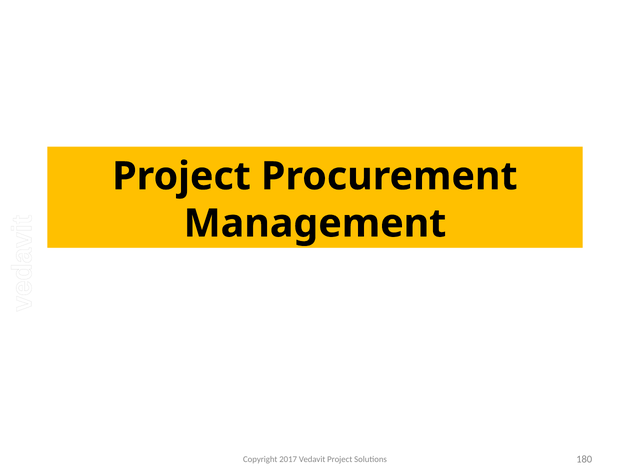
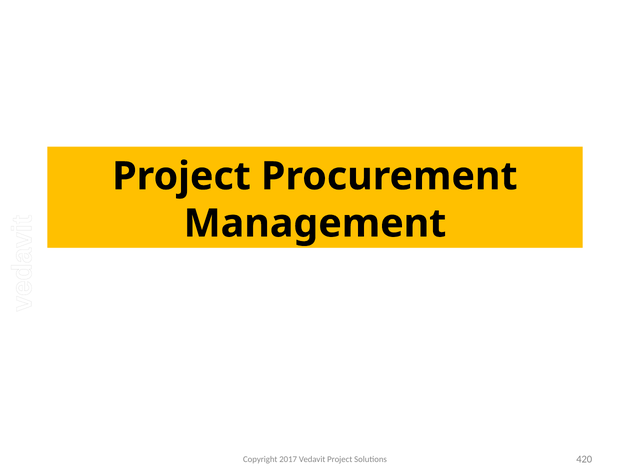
180: 180 -> 420
